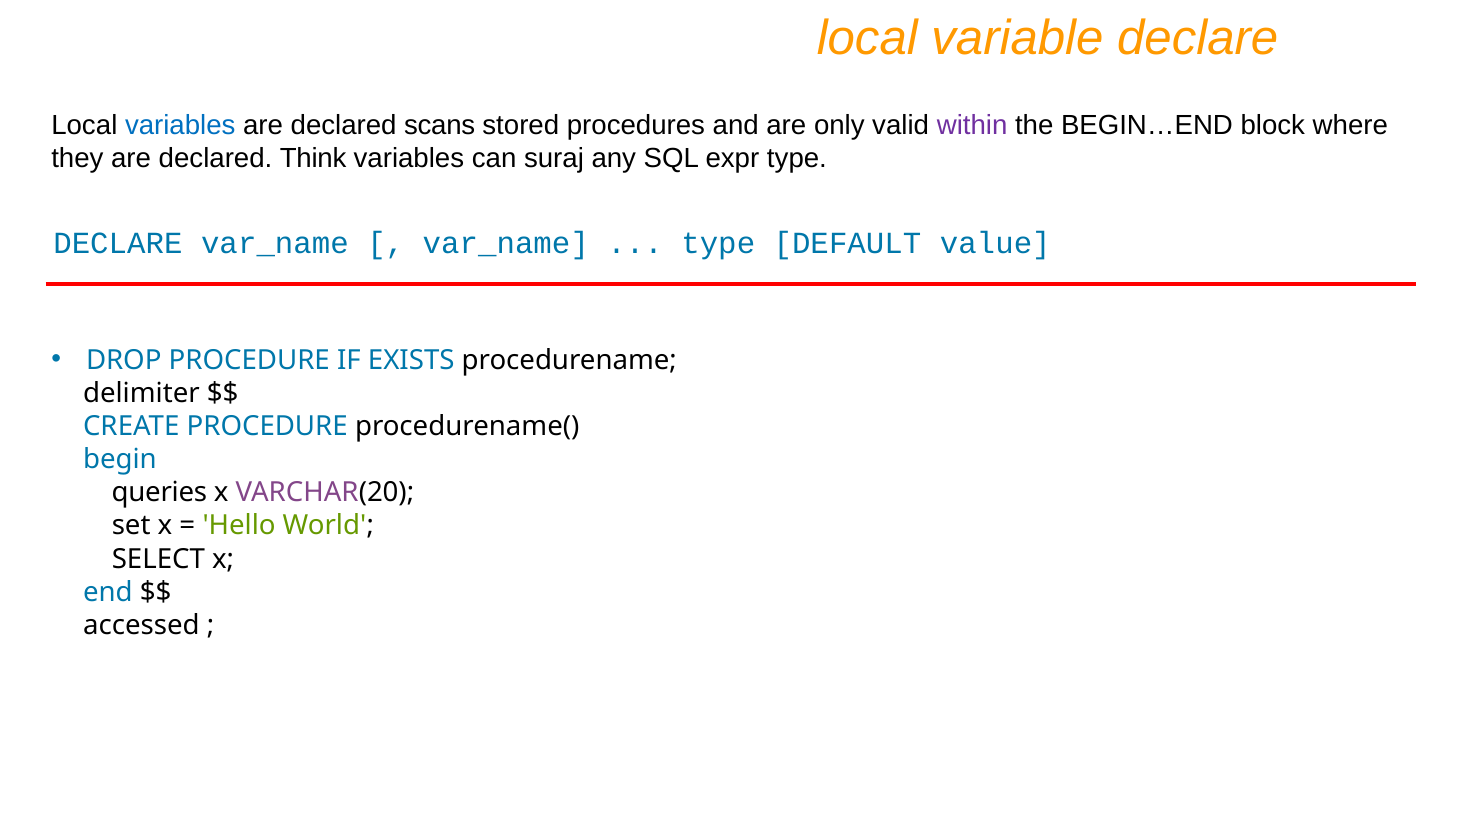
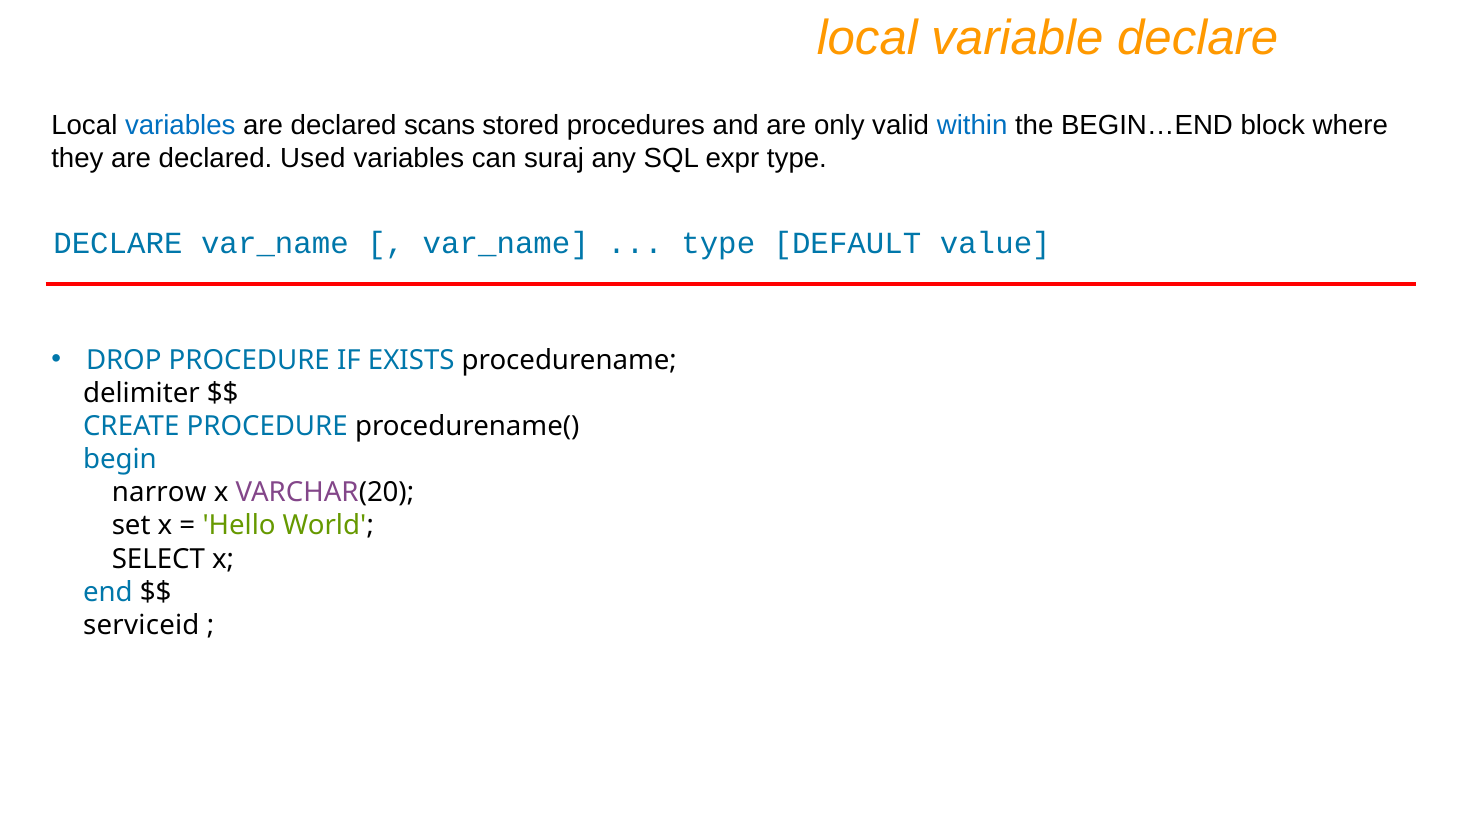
within colour: purple -> blue
Think: Think -> Used
queries: queries -> narrow
accessed: accessed -> serviceid
